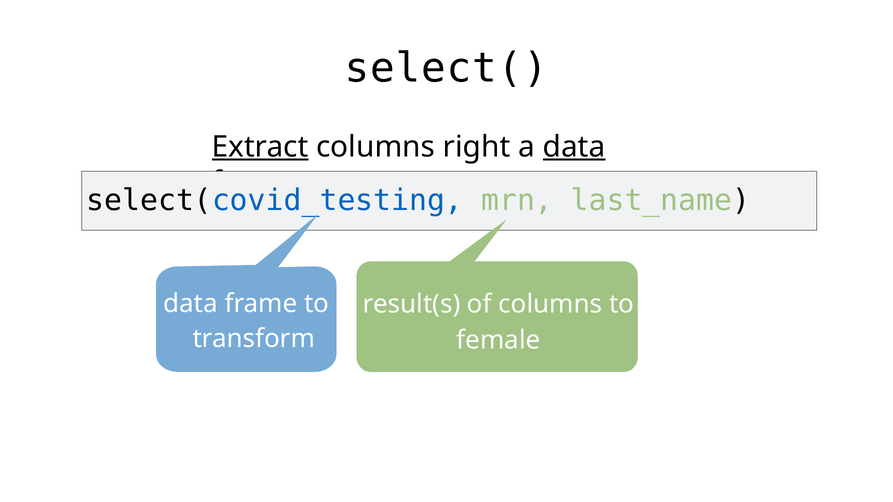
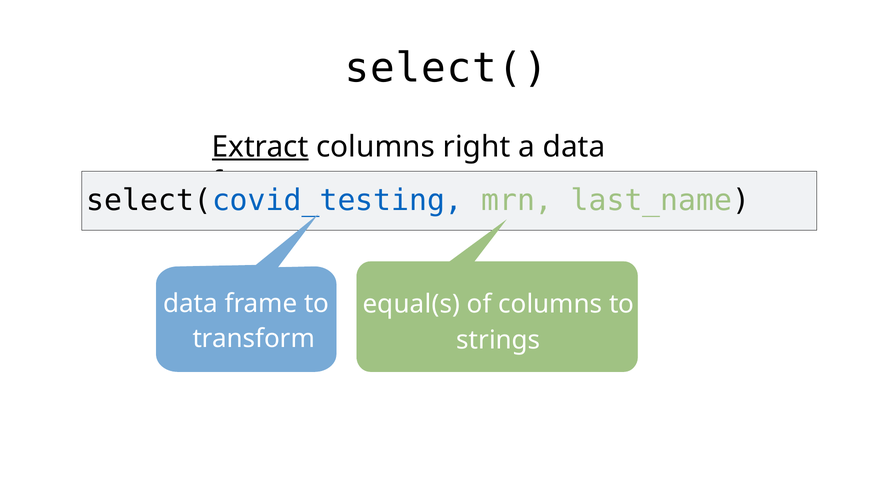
data at (574, 147) underline: present -> none
result(s: result(s -> equal(s
female: female -> strings
